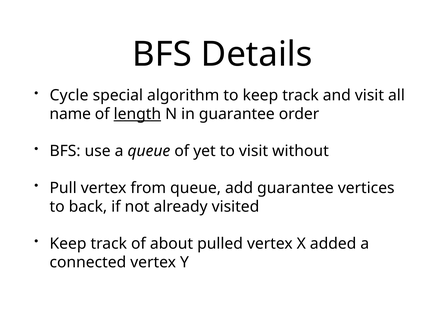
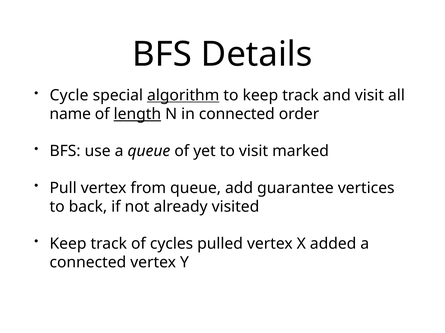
algorithm underline: none -> present
in guarantee: guarantee -> connected
without: without -> marked
about: about -> cycles
